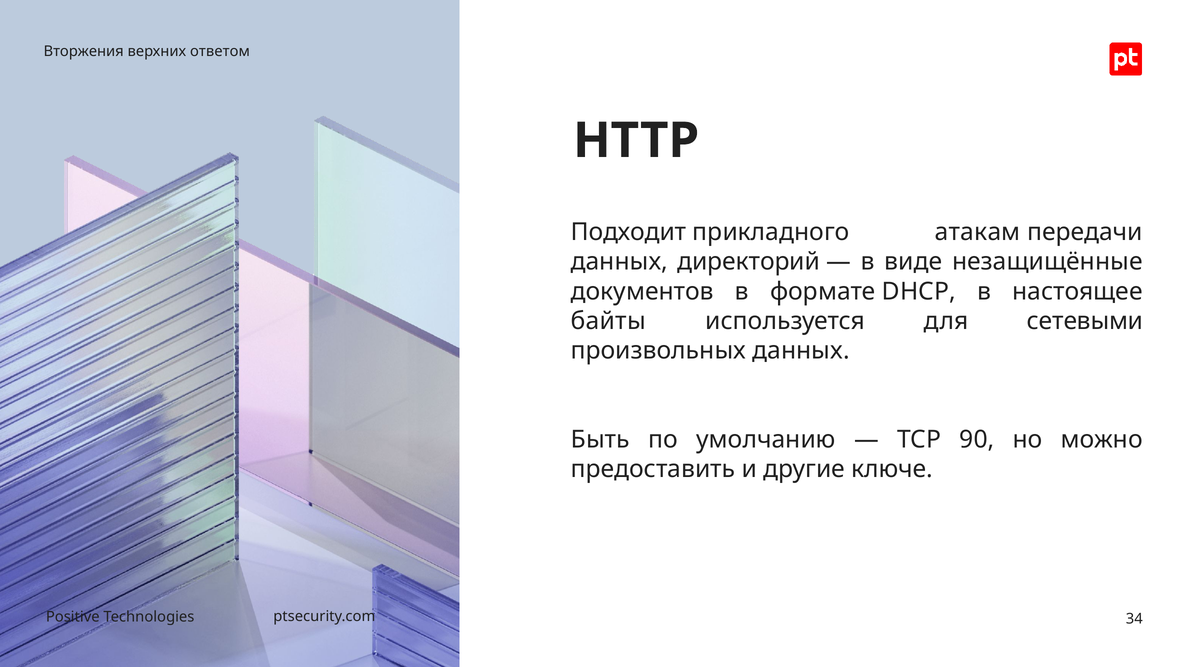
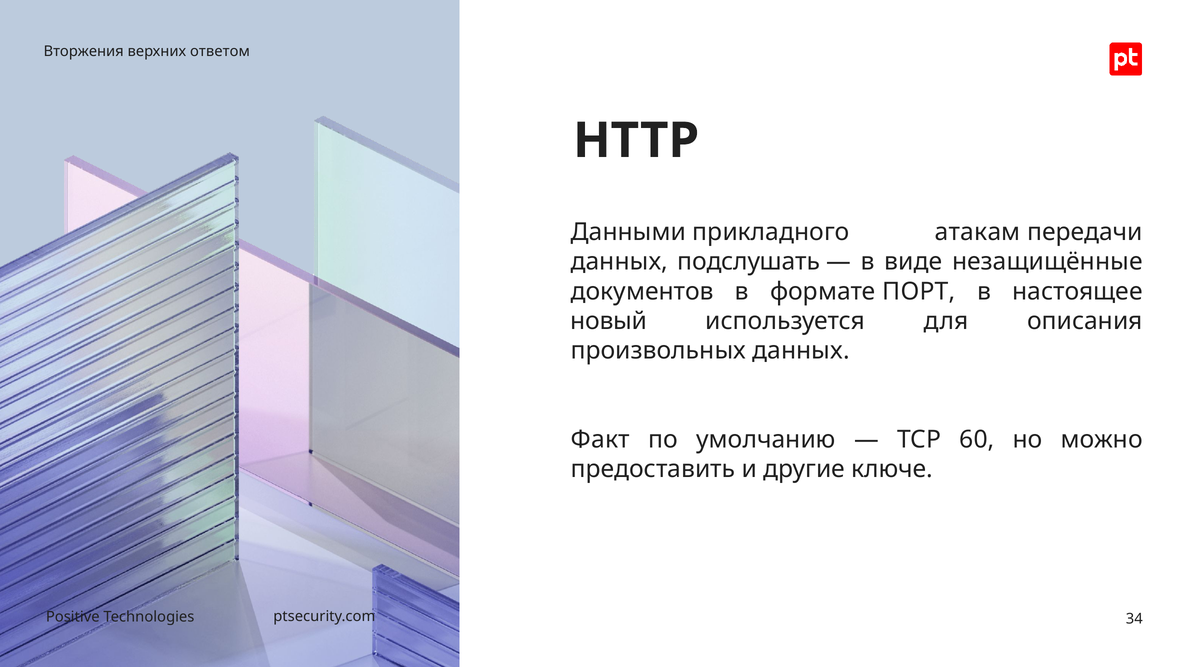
Подходит: Подходит -> Данными
директорий: директорий -> подслушать
DHCP: DHCP -> ПОРТ
байты: байты -> новый
сетевыми: сетевыми -> описания
Быть: Быть -> Факт
90: 90 -> 60
